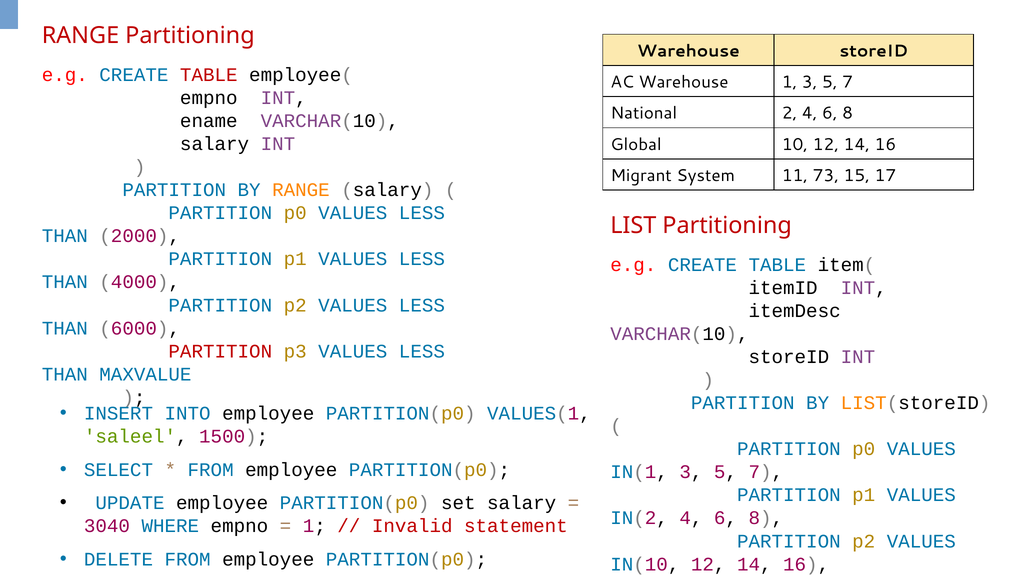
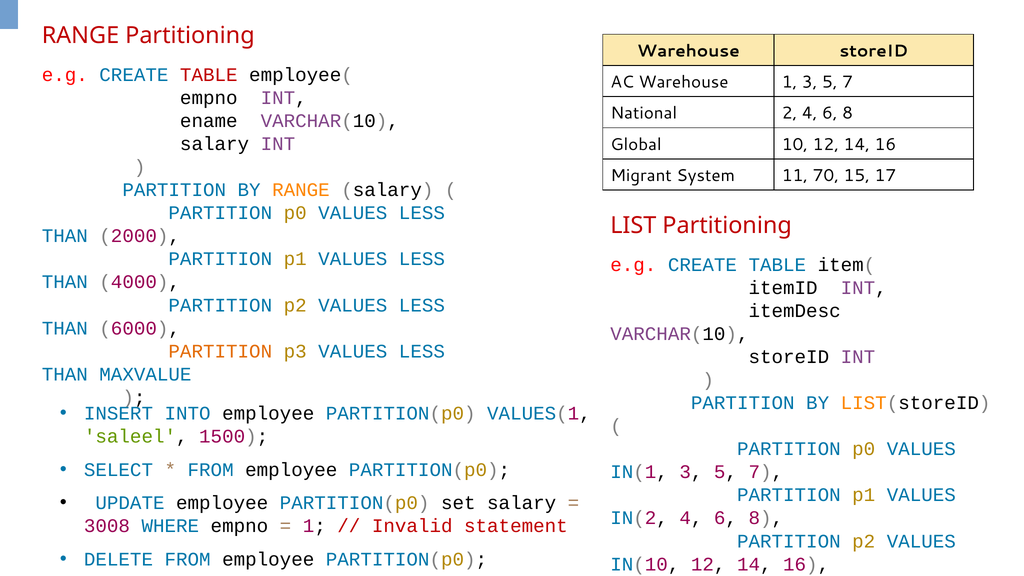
73: 73 -> 70
PARTITION at (220, 351) colour: red -> orange
3040: 3040 -> 3008
